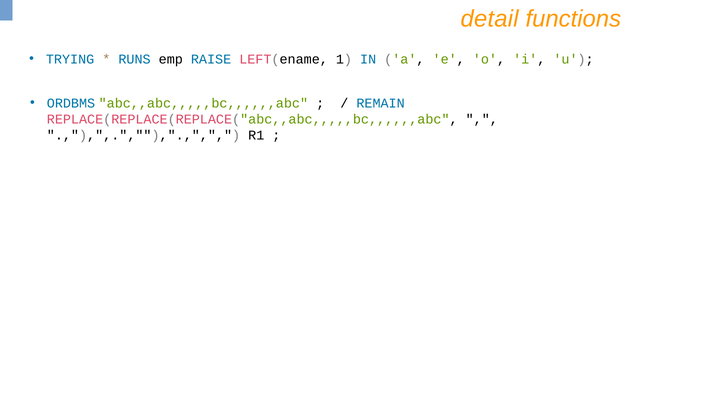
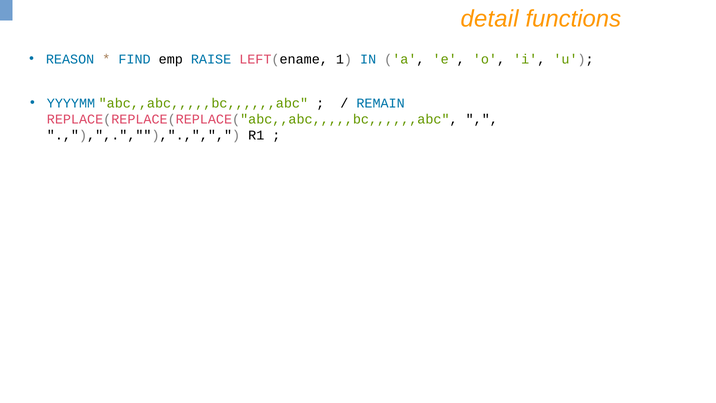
TRYING: TRYING -> REASON
RUNS: RUNS -> FIND
ORDBMS: ORDBMS -> YYYYMM
